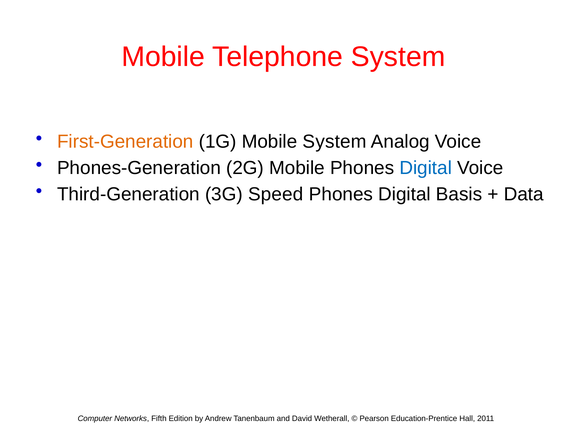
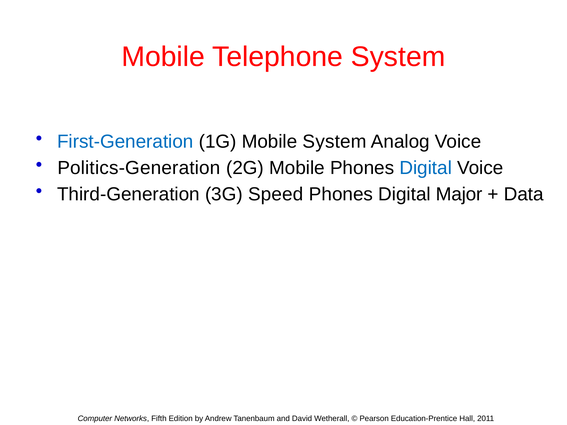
First-Generation colour: orange -> blue
Phones-Generation: Phones-Generation -> Politics-Generation
Basis: Basis -> Major
